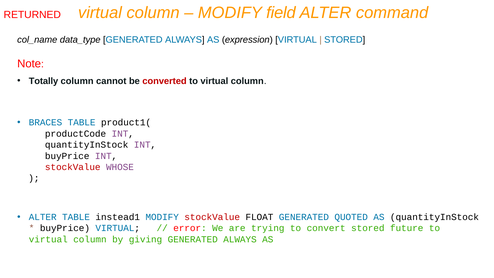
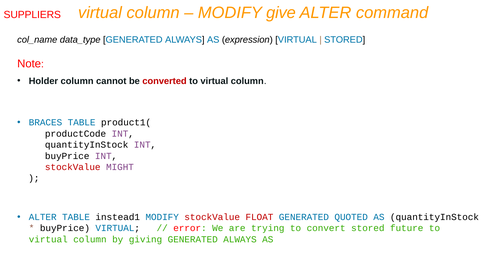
field: field -> give
RETURNED: RETURNED -> SUPPLIERS
Totally: Totally -> Holder
WHOSE: WHOSE -> MIGHT
FLOAT colour: black -> red
